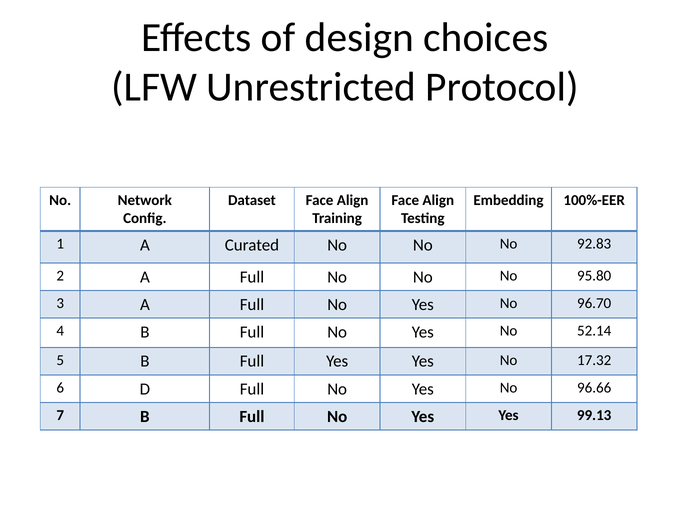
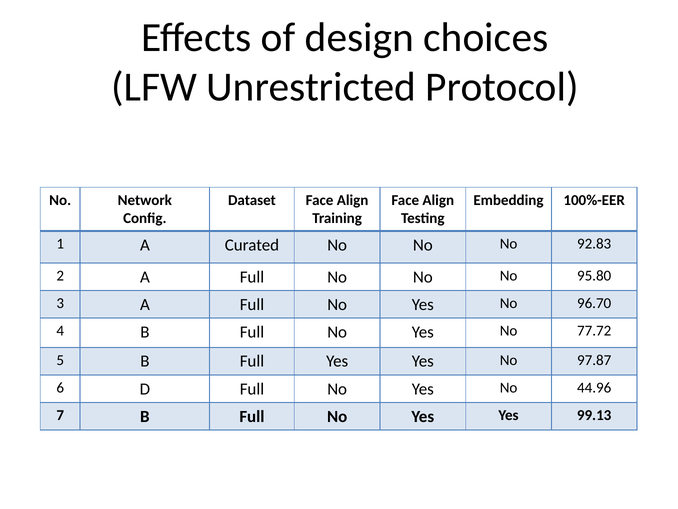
52.14: 52.14 -> 77.72
17.32: 17.32 -> 97.87
96.66: 96.66 -> 44.96
